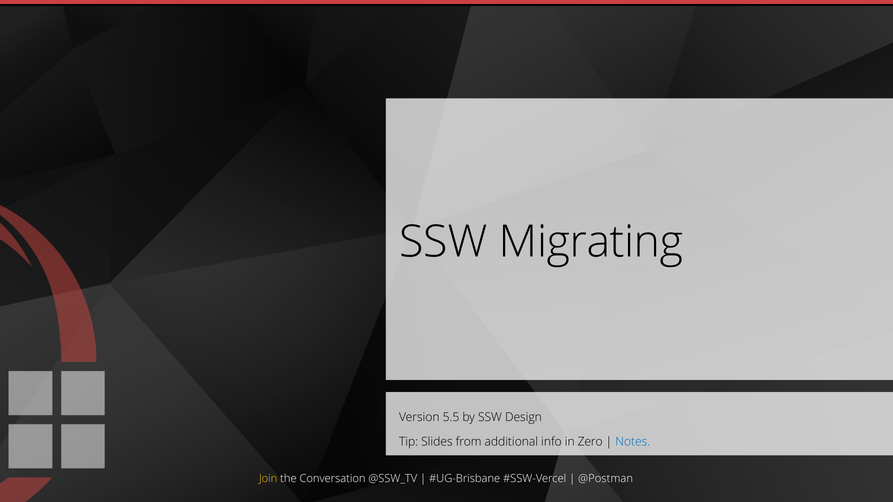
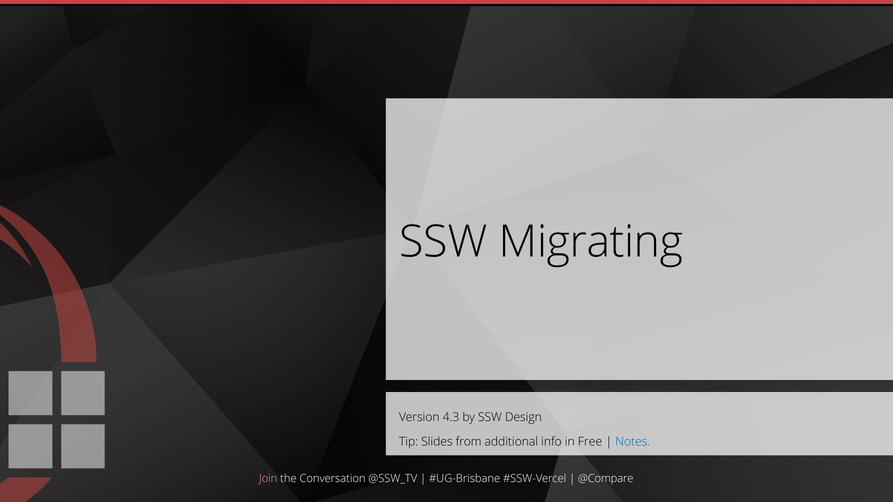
5.5: 5.5 -> 4.3
Zero: Zero -> Free
Join colour: yellow -> pink
@Postman: @Postman -> @Compare
